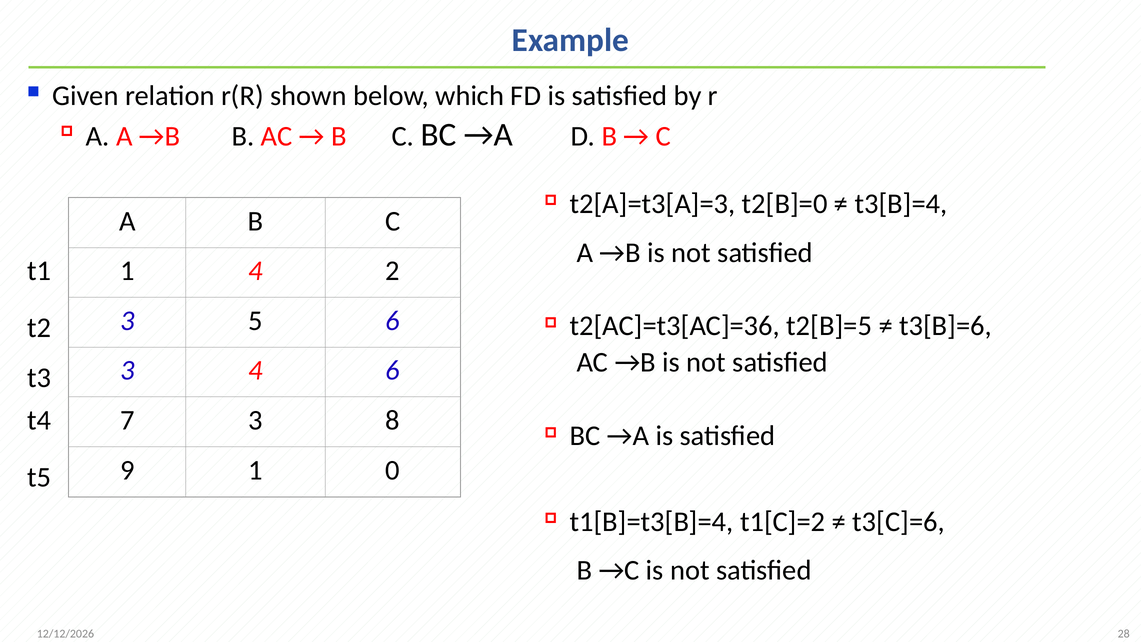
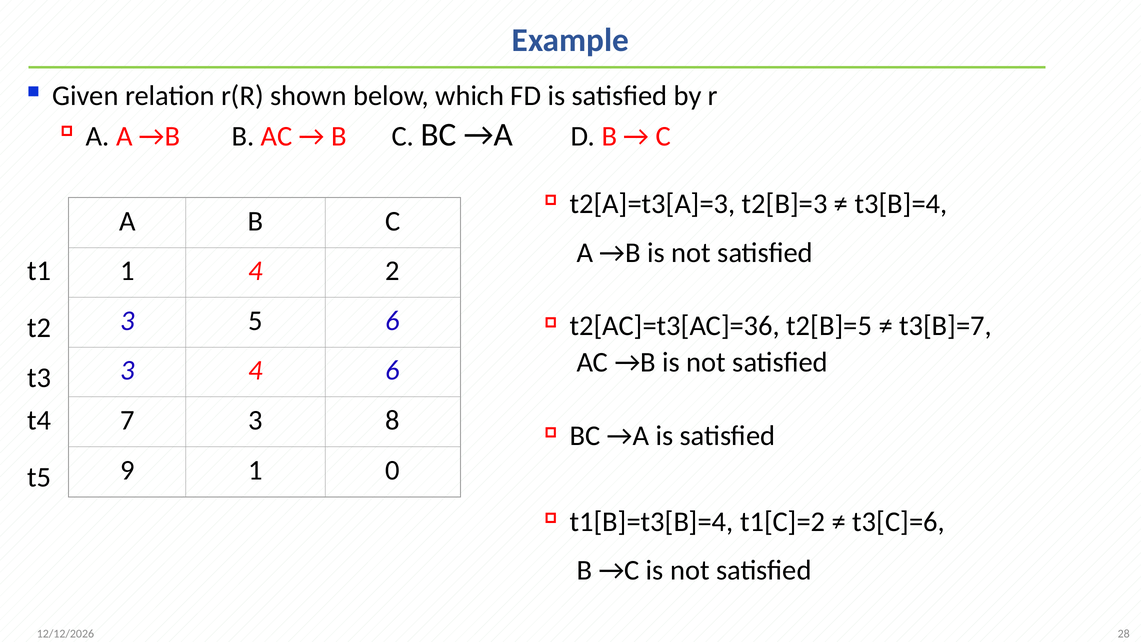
t2[B]=0: t2[B]=0 -> t2[B]=3
t3[B]=6: t3[B]=6 -> t3[B]=7
